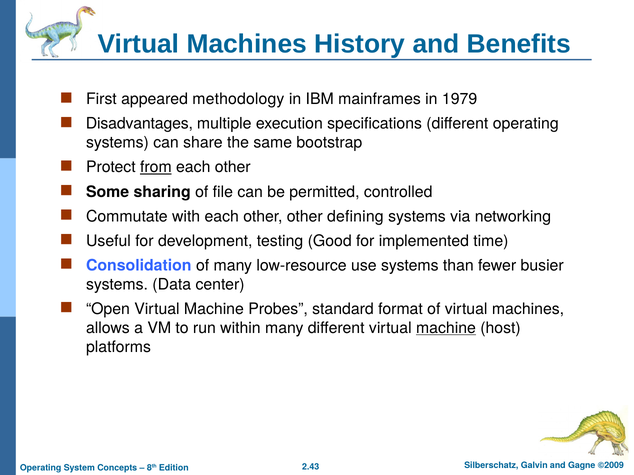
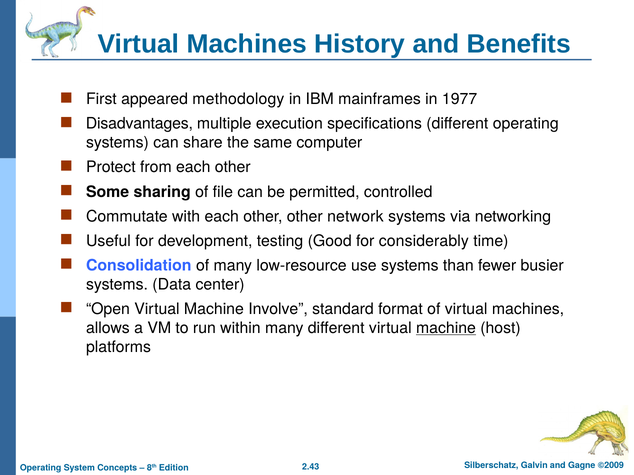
1979: 1979 -> 1977
bootstrap: bootstrap -> computer
from underline: present -> none
defining: defining -> network
implemented: implemented -> considerably
Probes: Probes -> Involve
